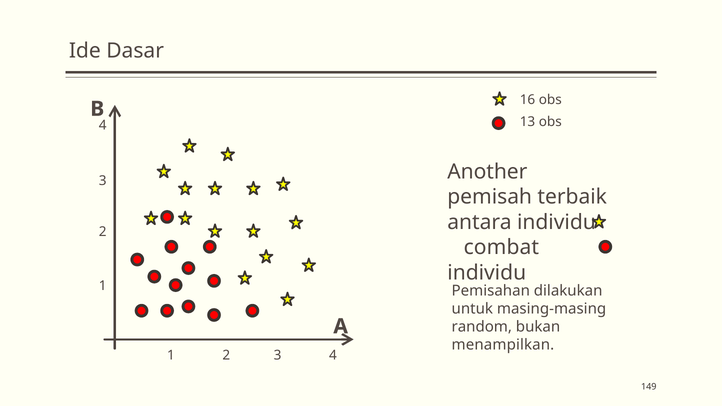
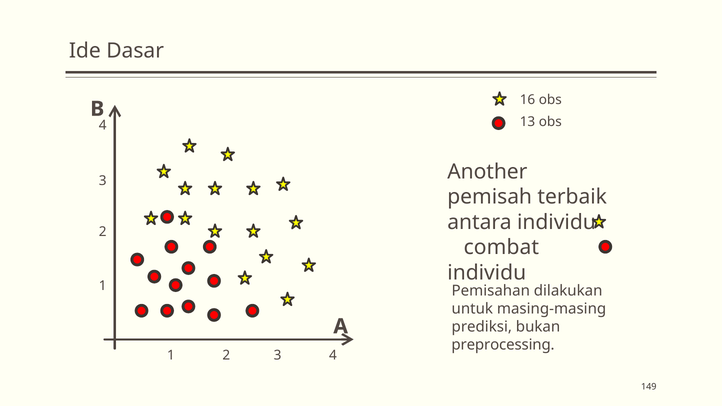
random: random -> prediksi
menampilkan: menampilkan -> preprocessing
